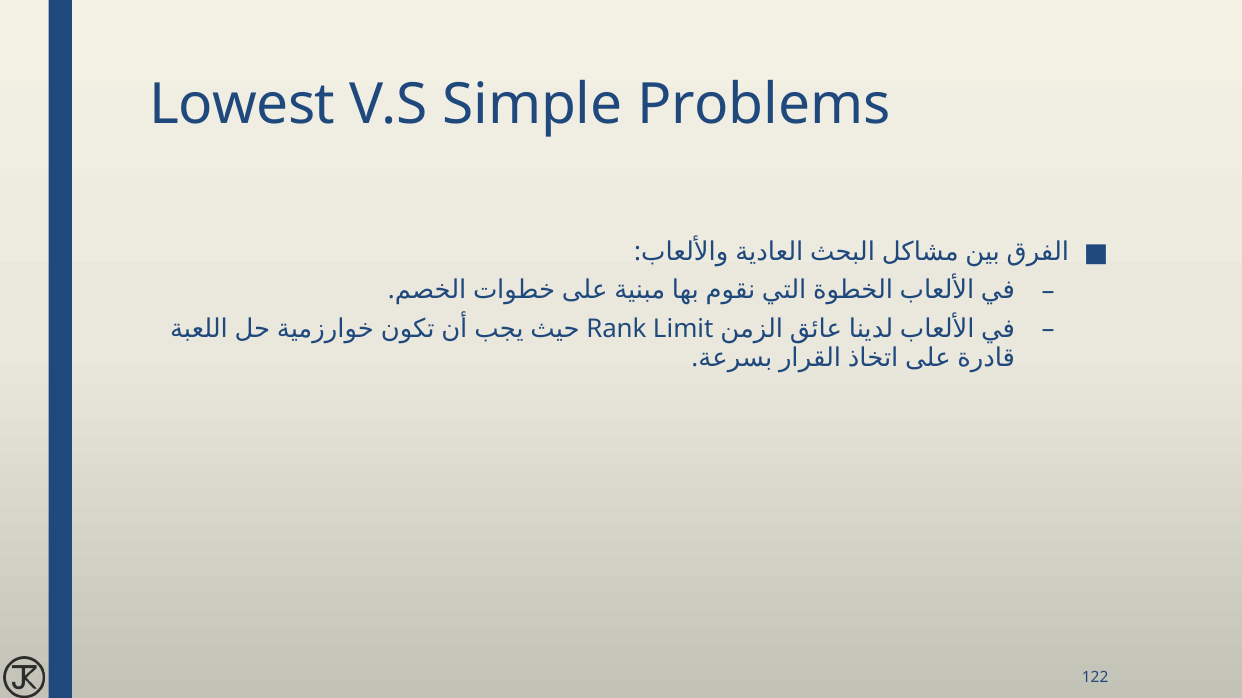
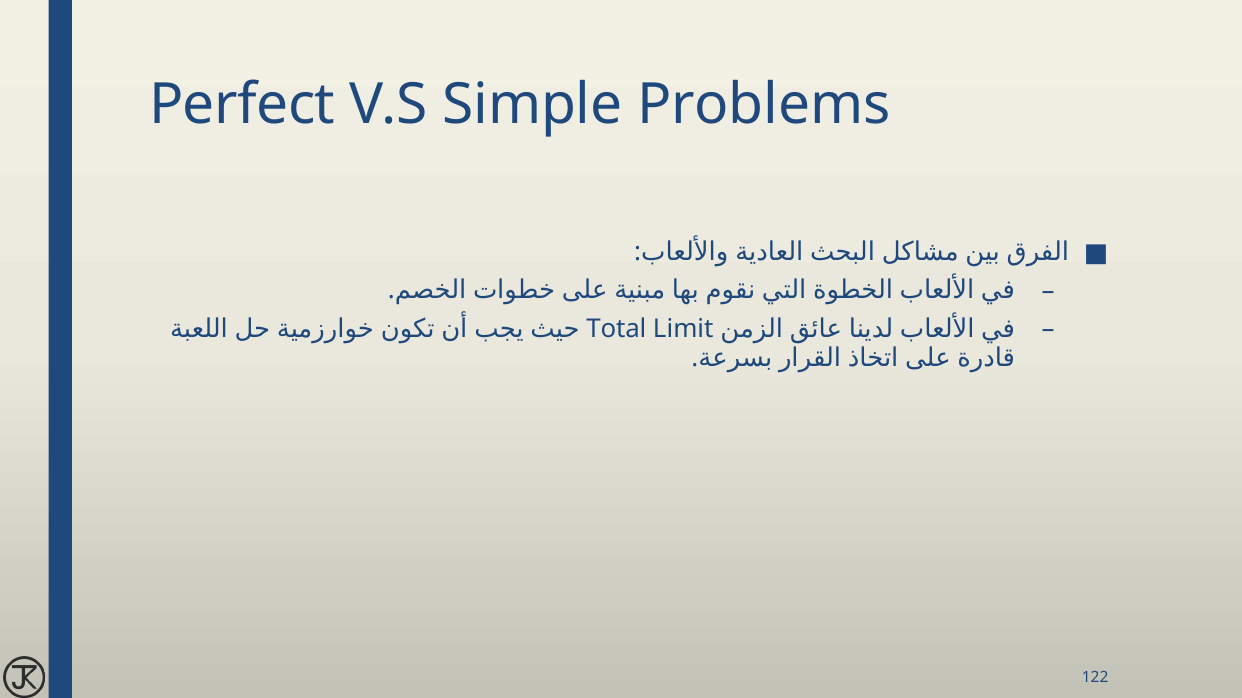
Lowest: Lowest -> Perfect
Rank: Rank -> Total
